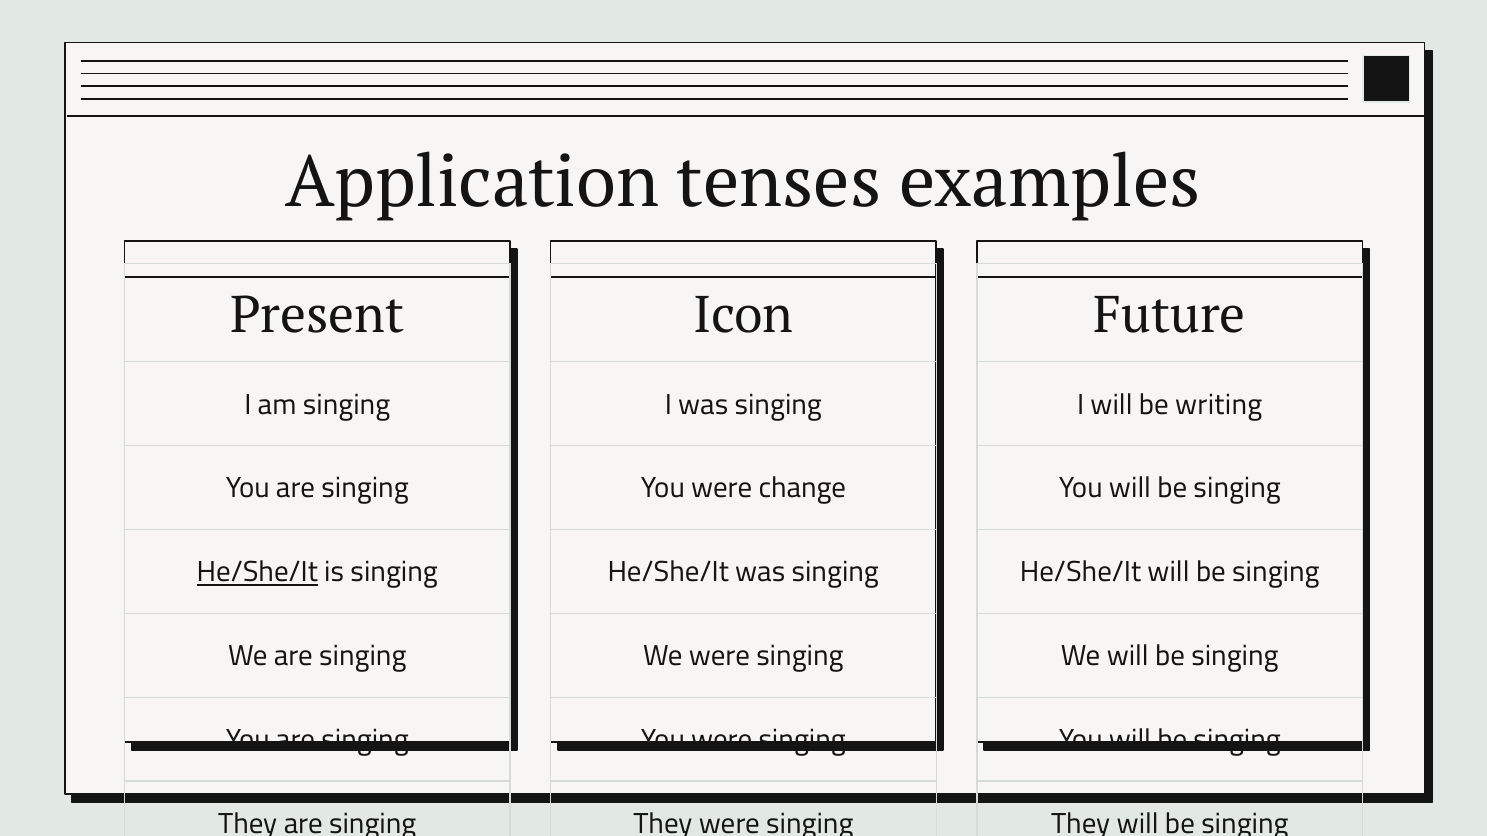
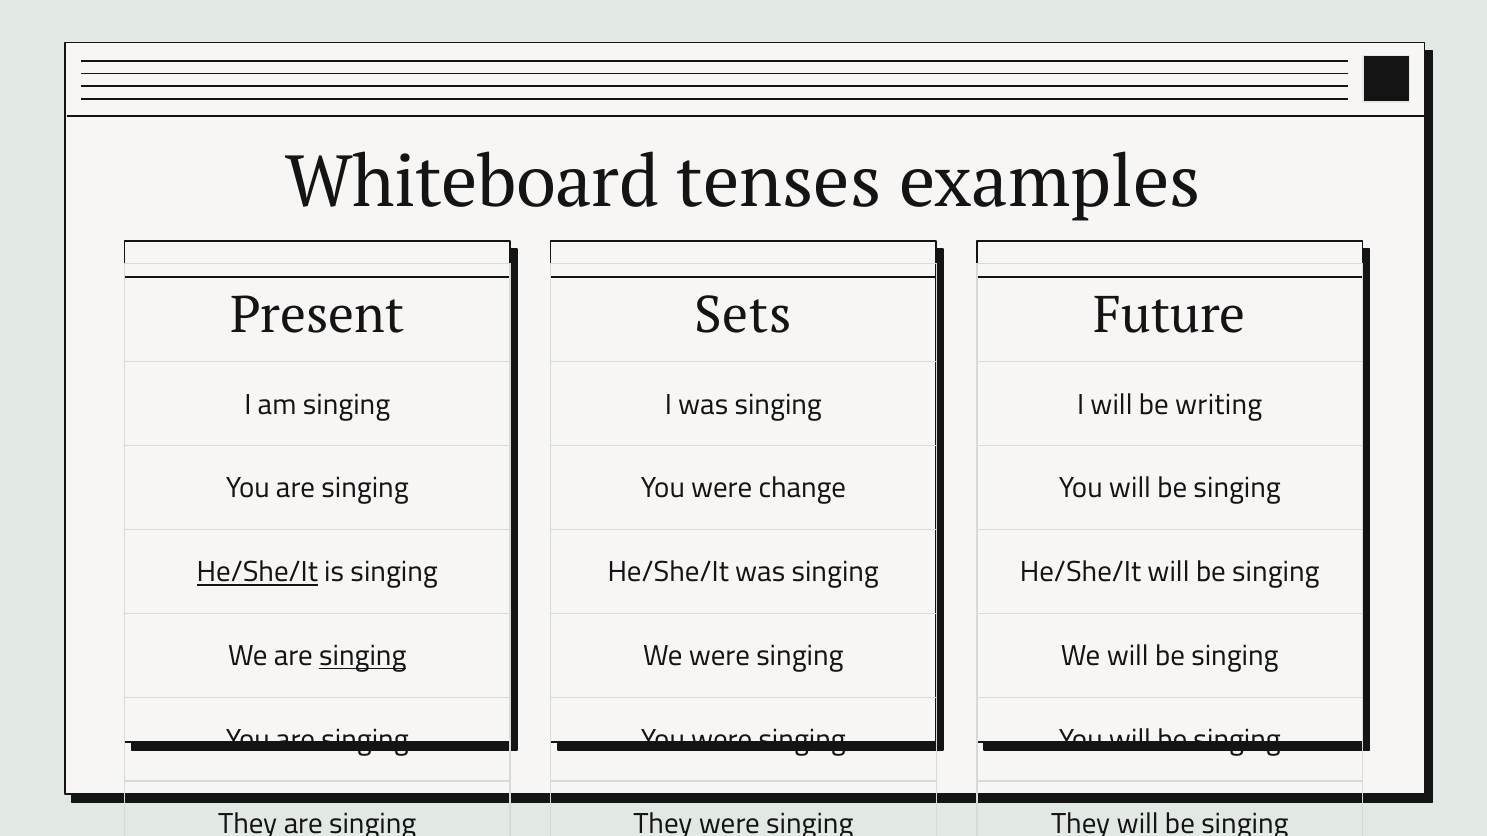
Application: Application -> Whiteboard
Icon: Icon -> Sets
singing at (363, 657) underline: none -> present
